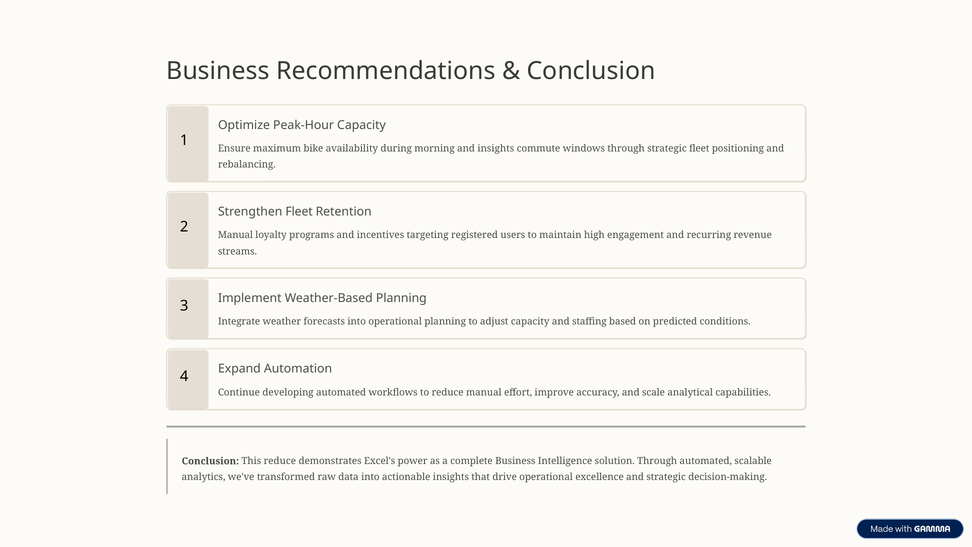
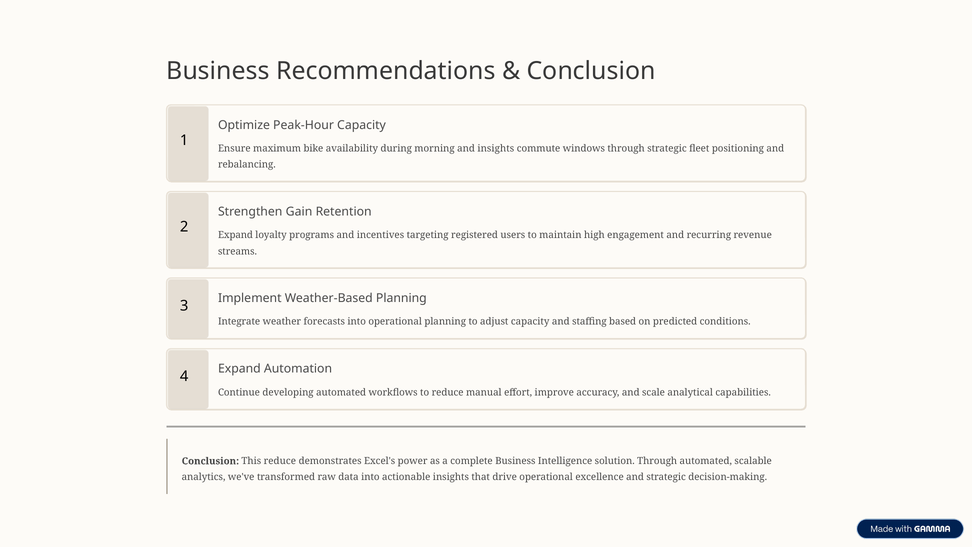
Strengthen Fleet: Fleet -> Gain
Manual at (235, 235): Manual -> Expand
